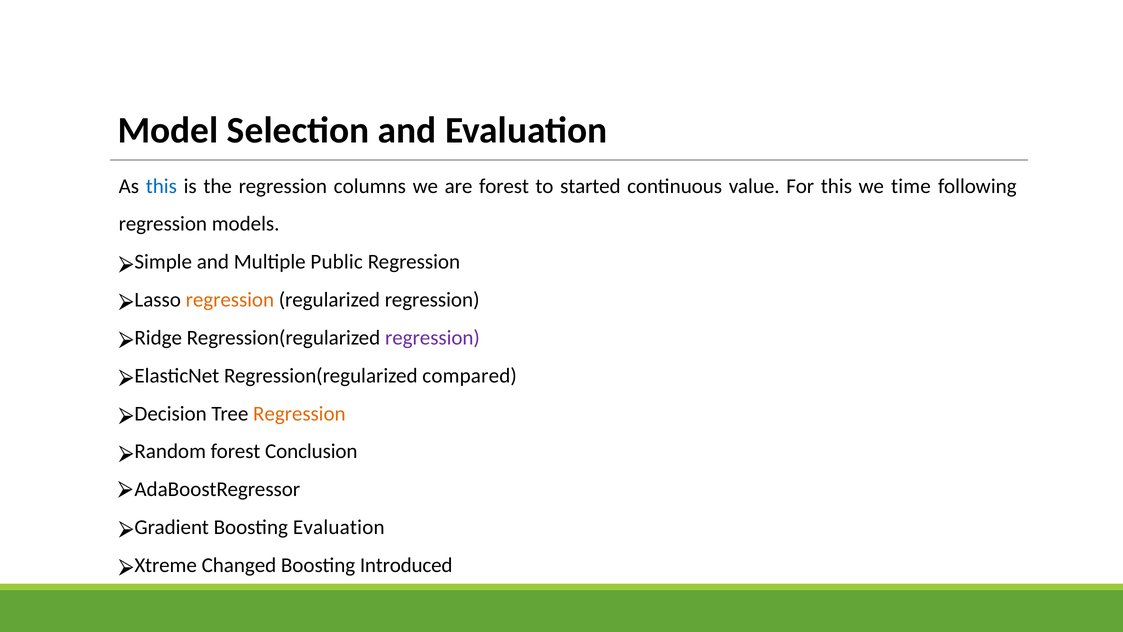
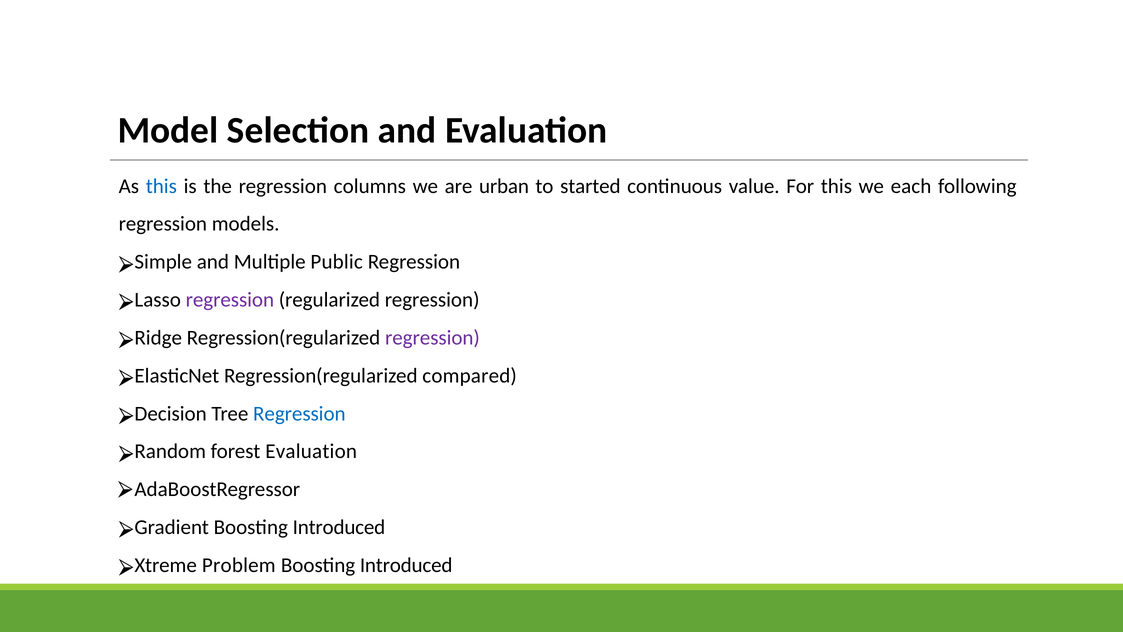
are forest: forest -> urban
time: time -> each
regression at (230, 300) colour: orange -> purple
Regression at (299, 413) colour: orange -> blue
forest Conclusion: Conclusion -> Evaluation
Evaluation at (339, 527): Evaluation -> Introduced
Changed: Changed -> Problem
